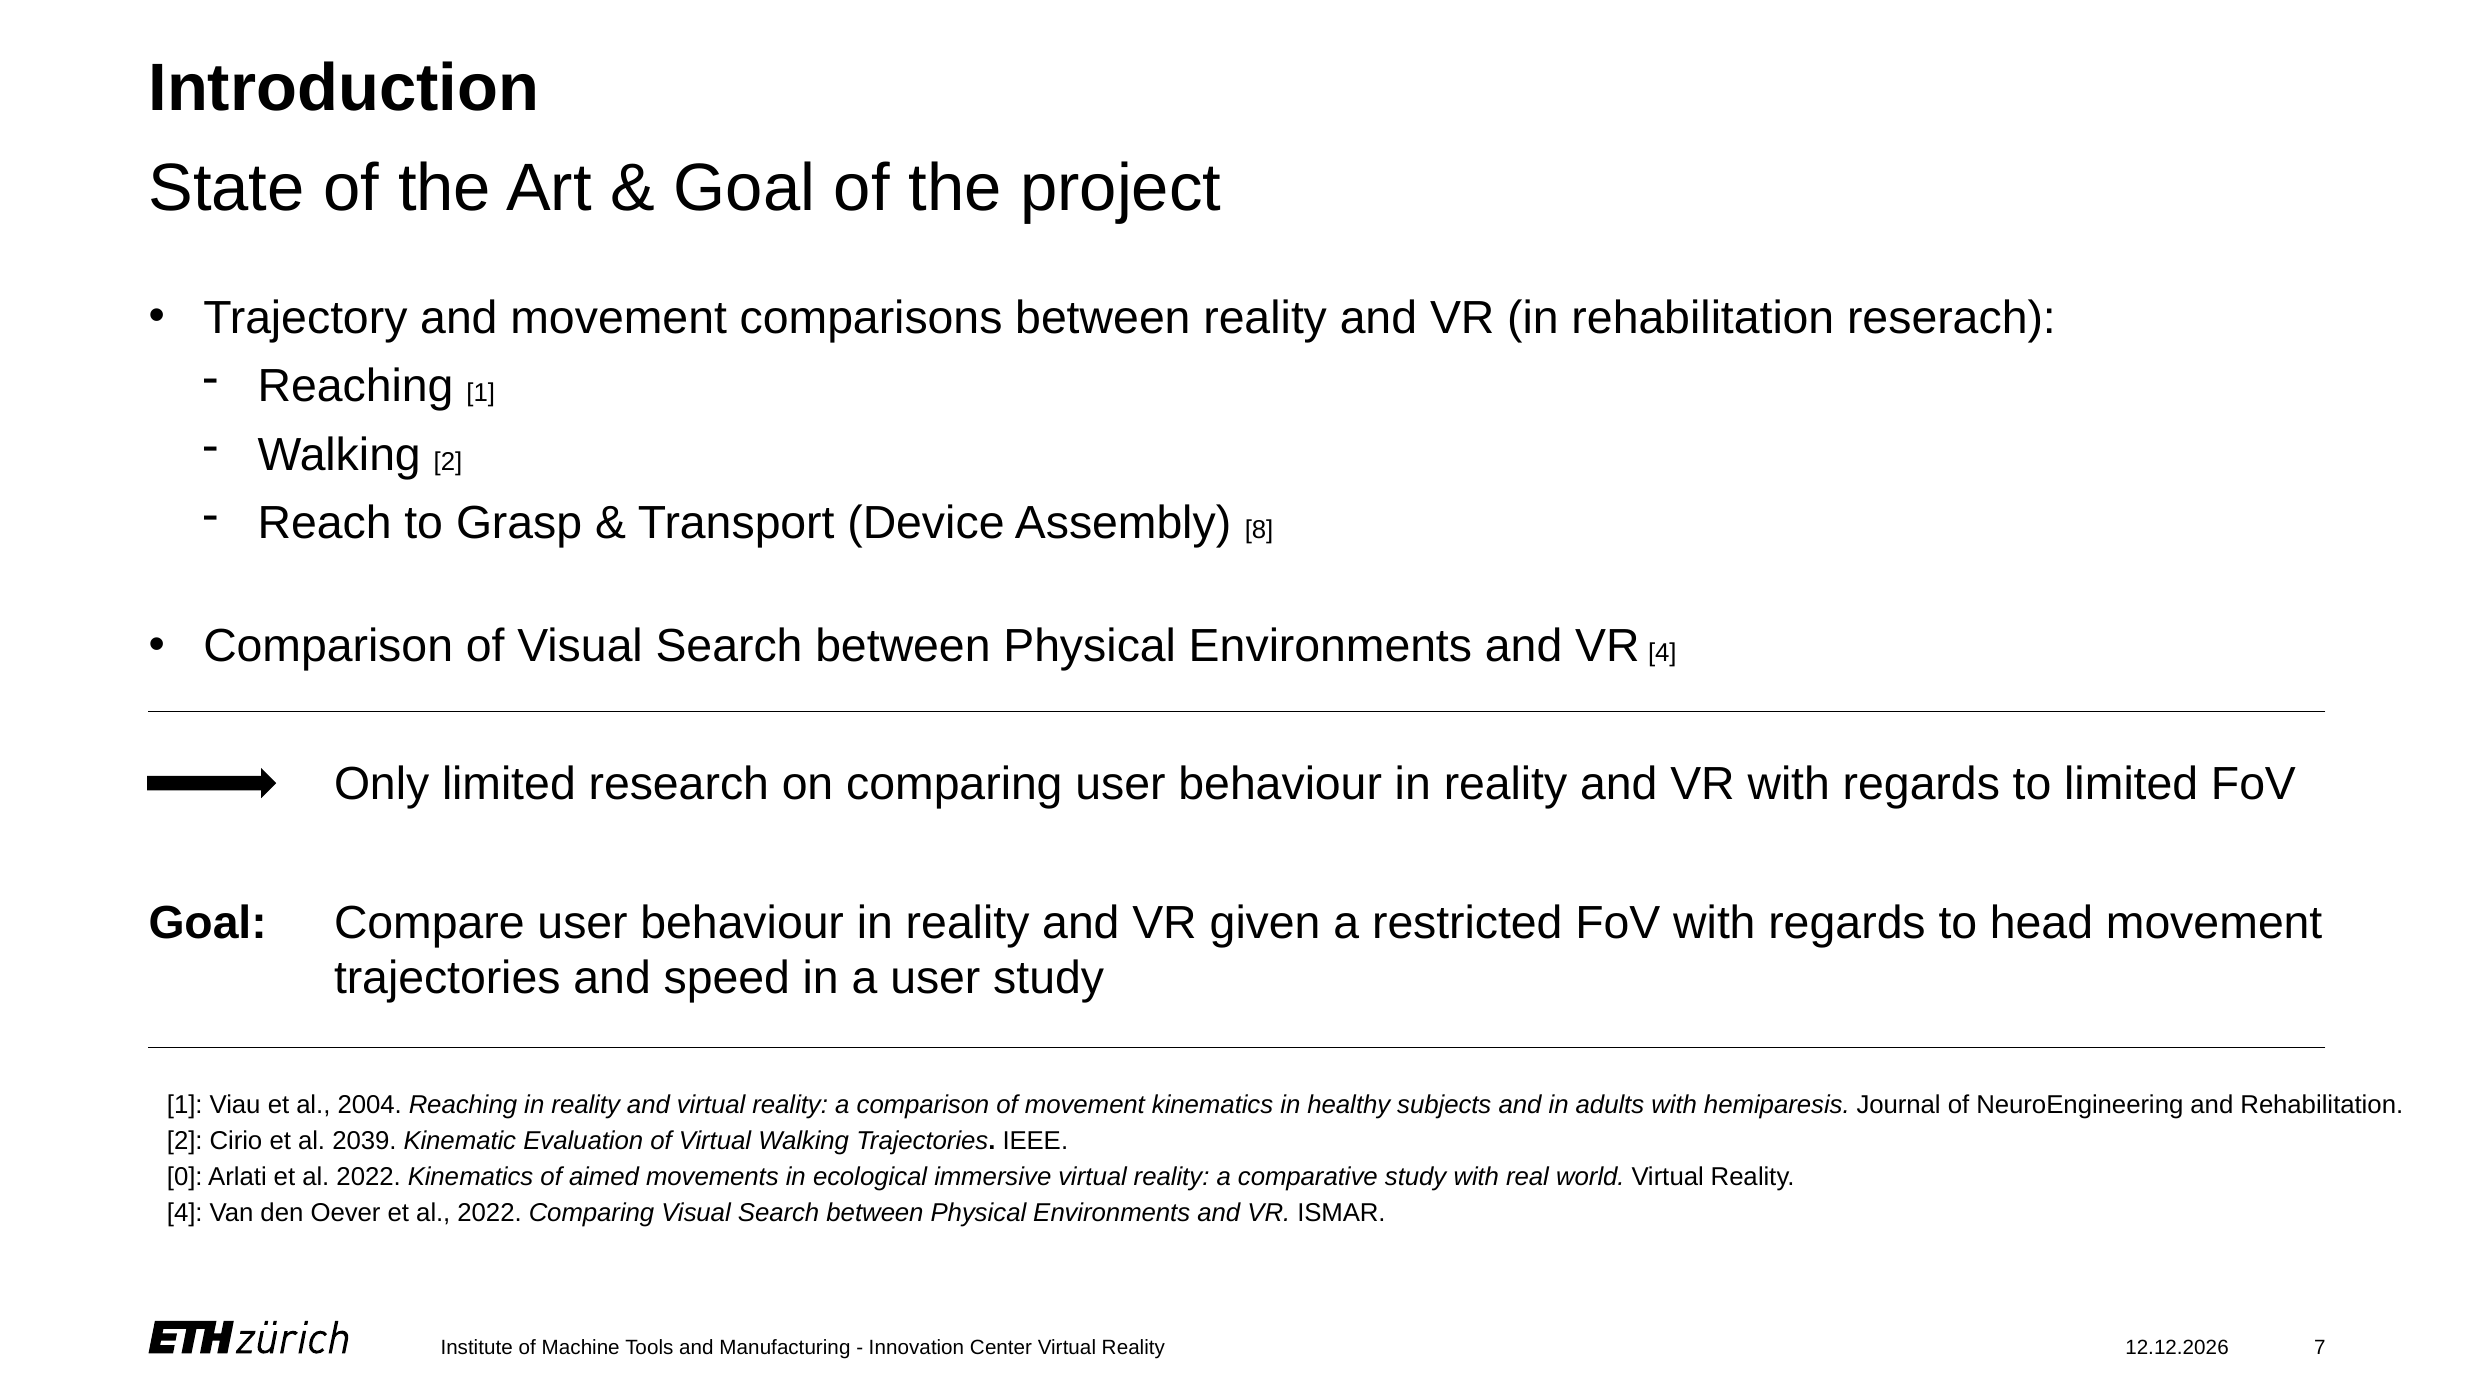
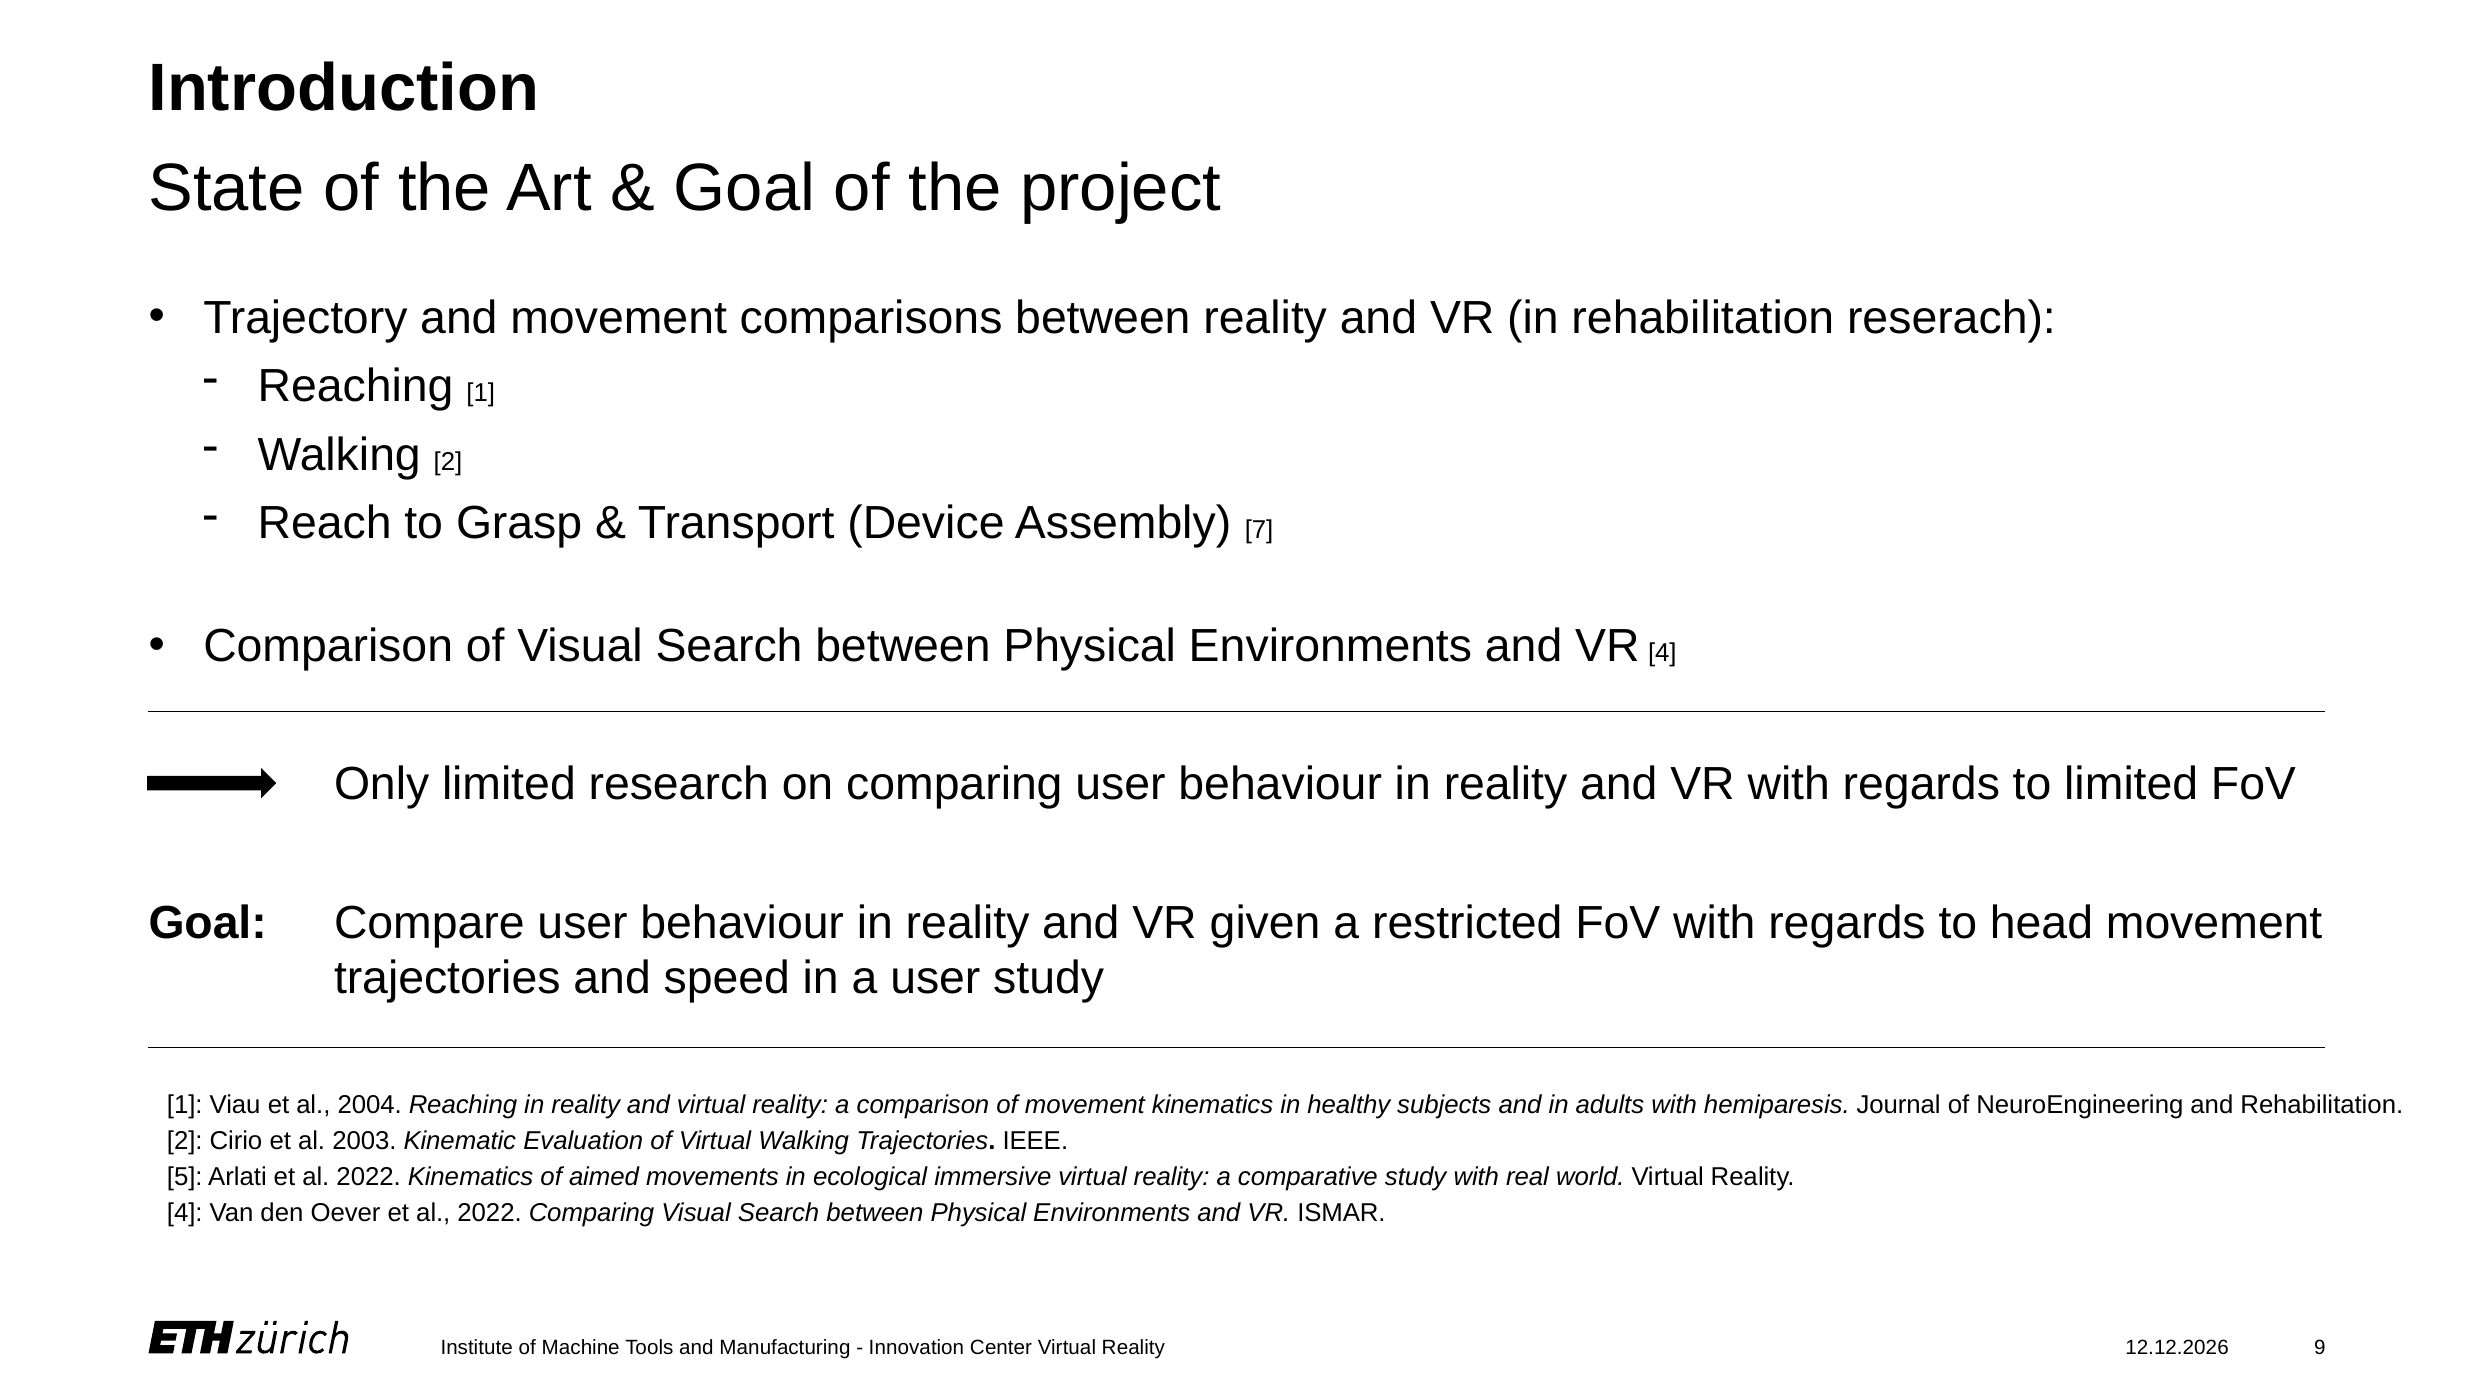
8: 8 -> 7
2039: 2039 -> 2003
0: 0 -> 5
7: 7 -> 9
